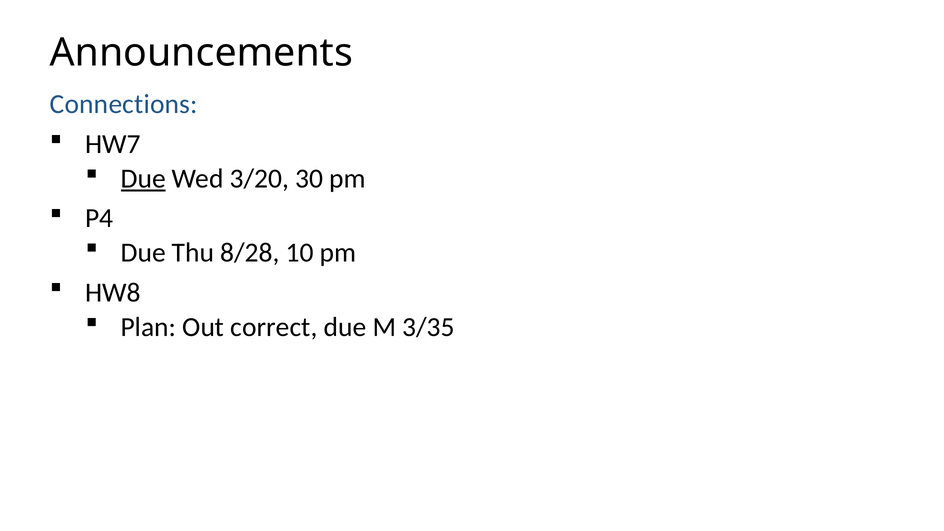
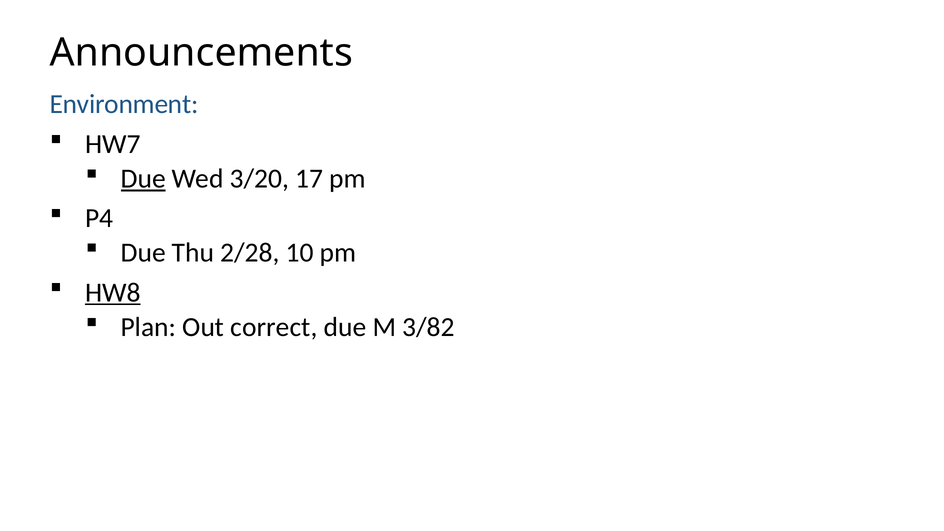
Connections: Connections -> Environment
30: 30 -> 17
8/28: 8/28 -> 2/28
HW8 underline: none -> present
3/35: 3/35 -> 3/82
